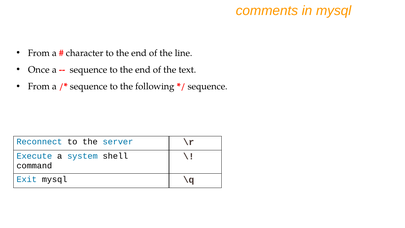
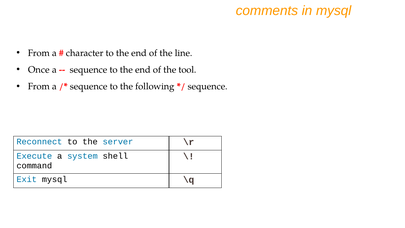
text: text -> tool
